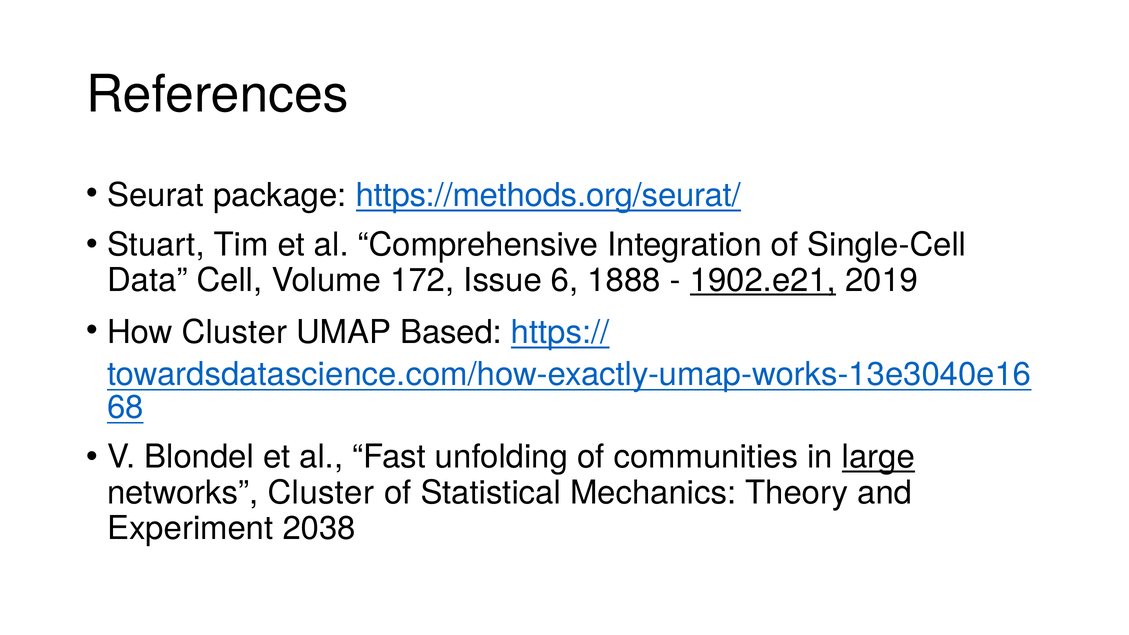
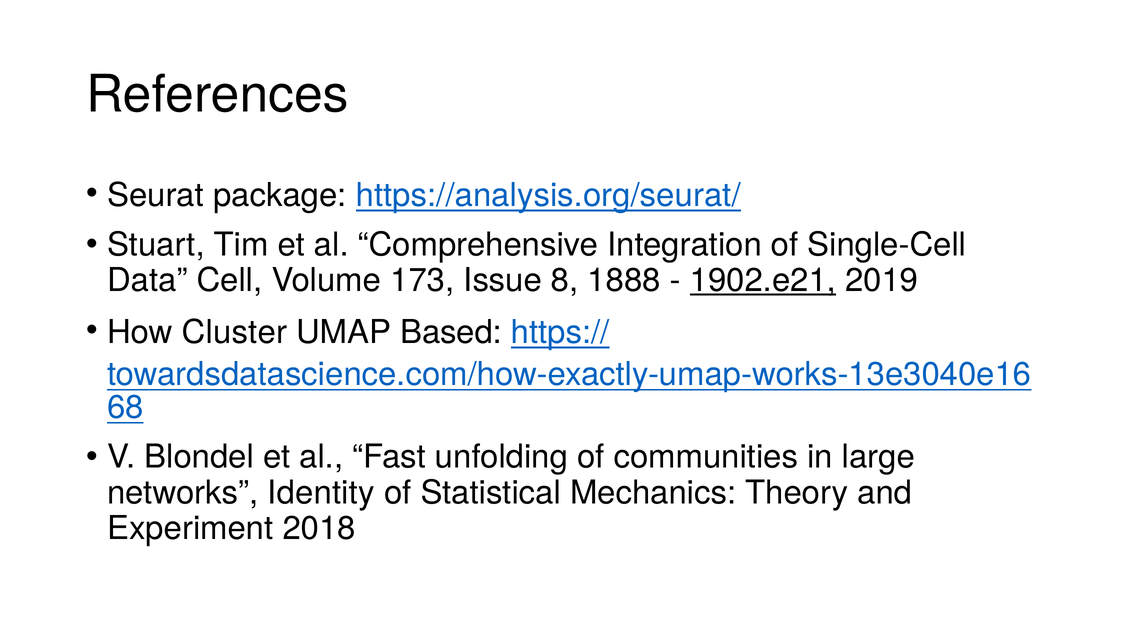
https://methods.org/seurat/: https://methods.org/seurat/ -> https://analysis.org/seurat/
172: 172 -> 173
6: 6 -> 8
large underline: present -> none
networks Cluster: Cluster -> Identity
2038: 2038 -> 2018
